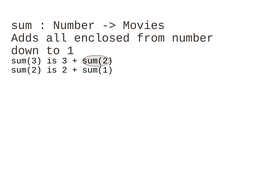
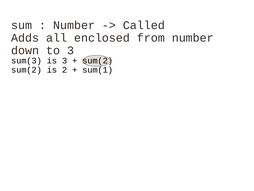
Movies: Movies -> Called
to 1: 1 -> 3
